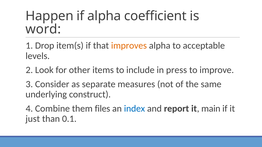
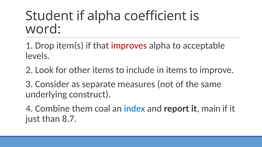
Happen: Happen -> Student
improves colour: orange -> red
in press: press -> items
files: files -> coal
0.1: 0.1 -> 8.7
